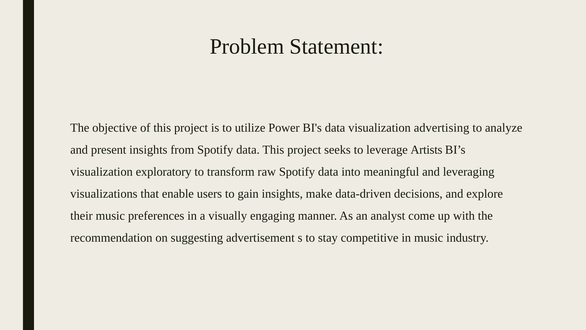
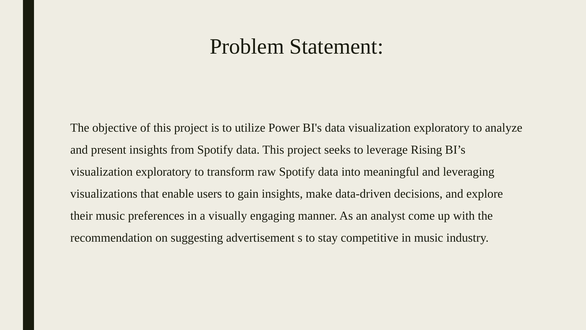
data visualization advertising: advertising -> exploratory
Artists: Artists -> Rising
